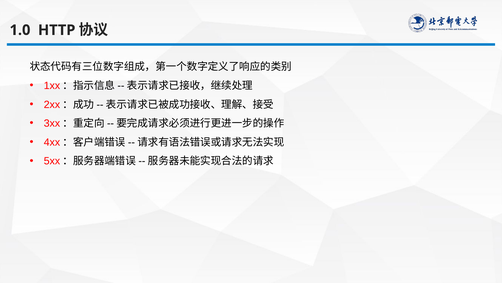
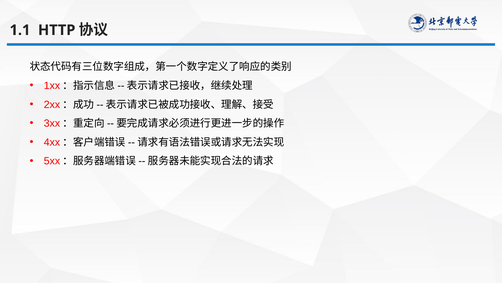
1.0: 1.0 -> 1.1
